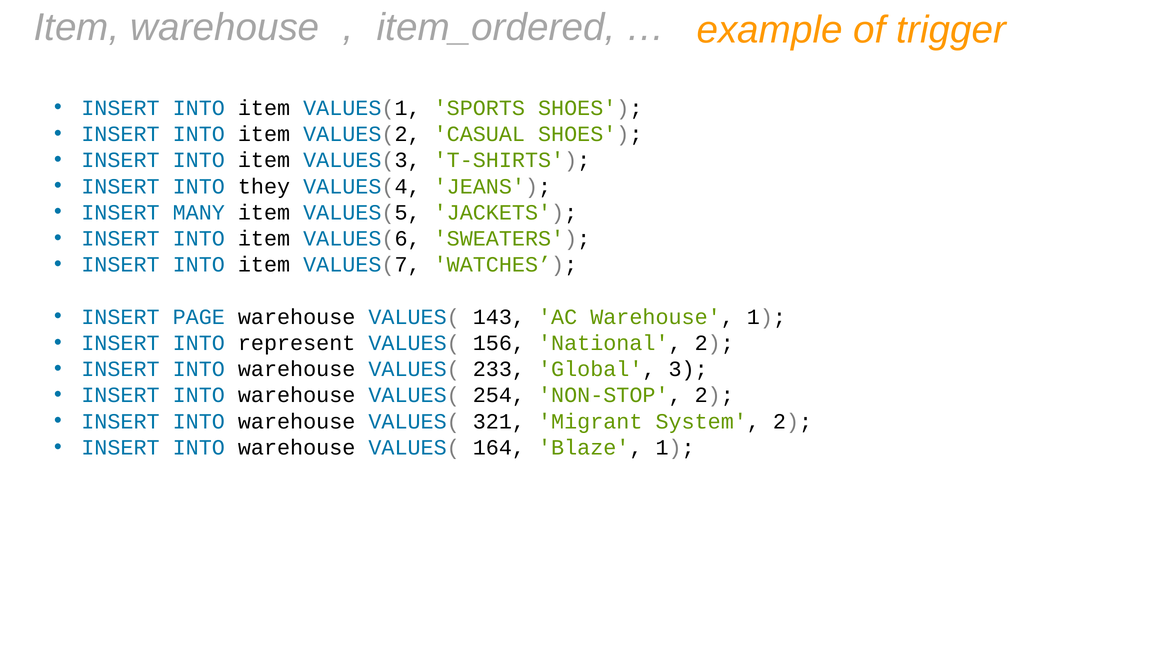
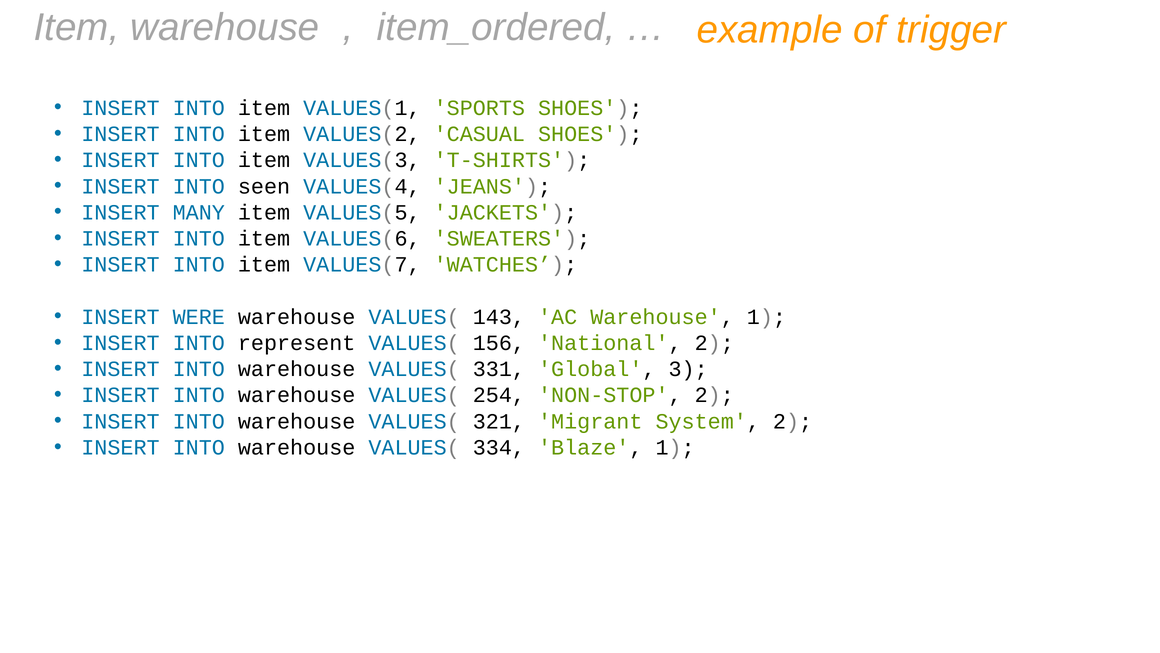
they: they -> seen
PAGE: PAGE -> WERE
233: 233 -> 331
164: 164 -> 334
